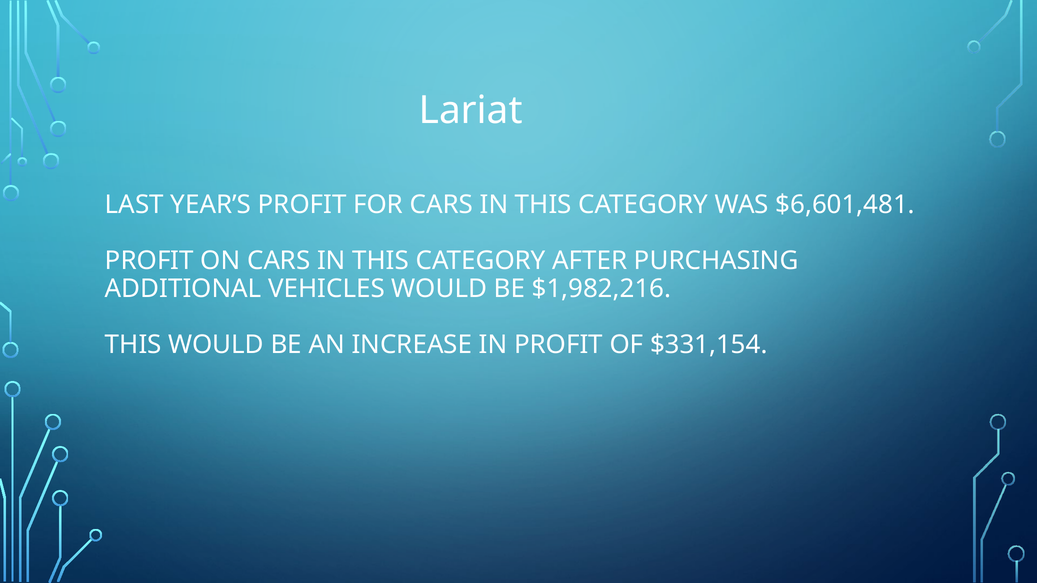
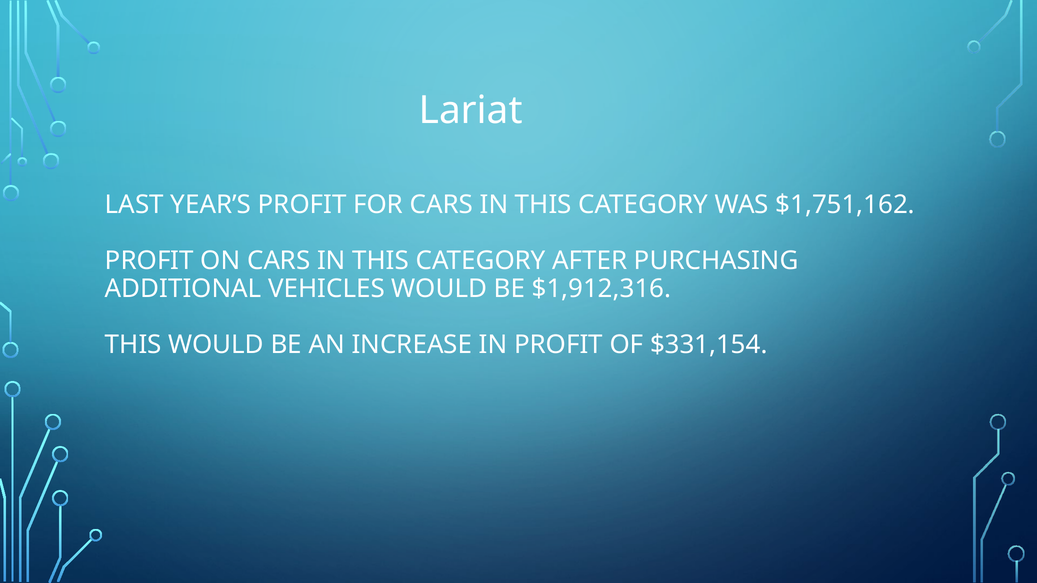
$6,601,481: $6,601,481 -> $1,751,162
$1,982,216: $1,982,216 -> $1,912,316
